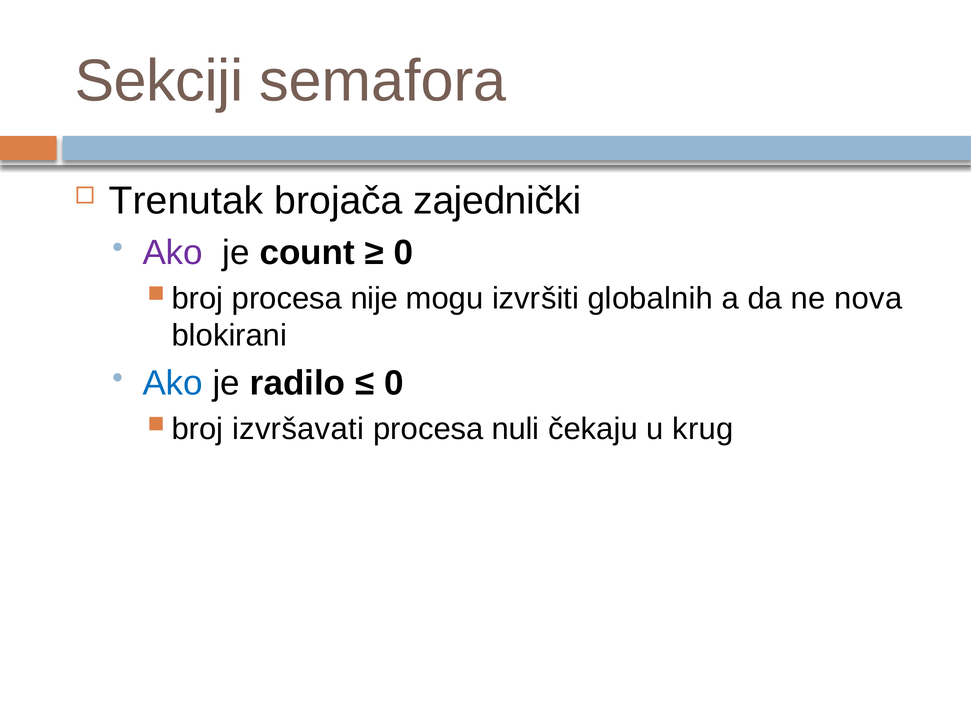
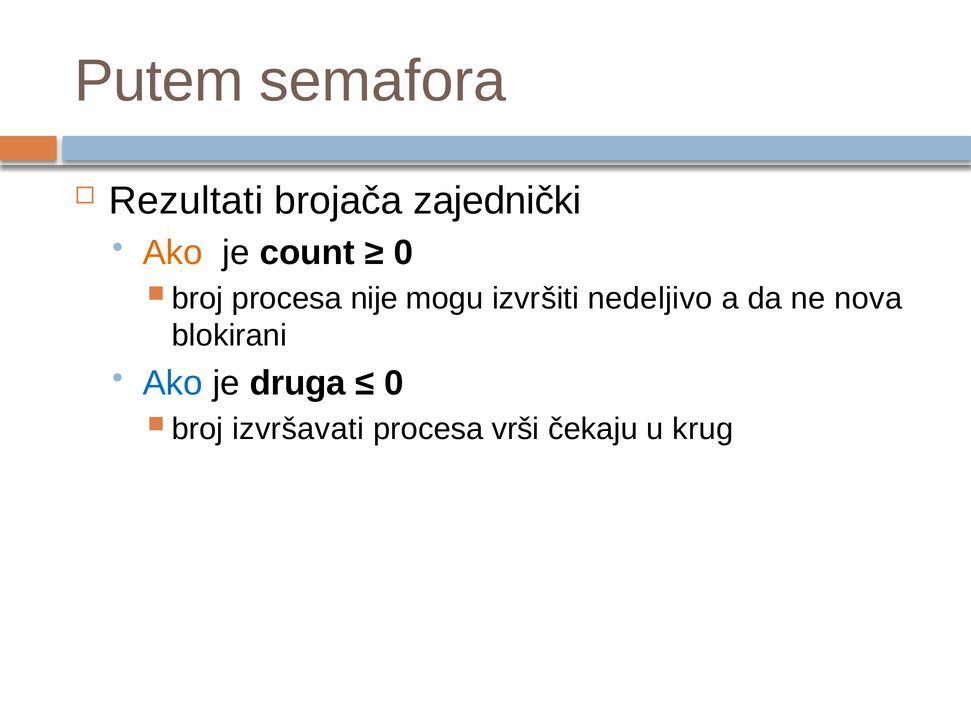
Sekciji: Sekciji -> Putem
Trenutak: Trenutak -> Rezultati
Ako at (173, 253) colour: purple -> orange
globalnih: globalnih -> nedeljivo
radilo: radilo -> druga
nuli: nuli -> vrši
